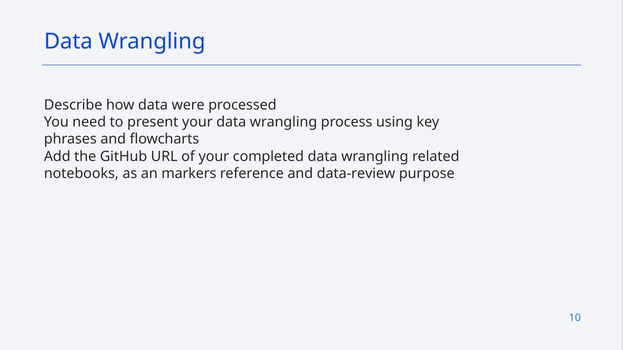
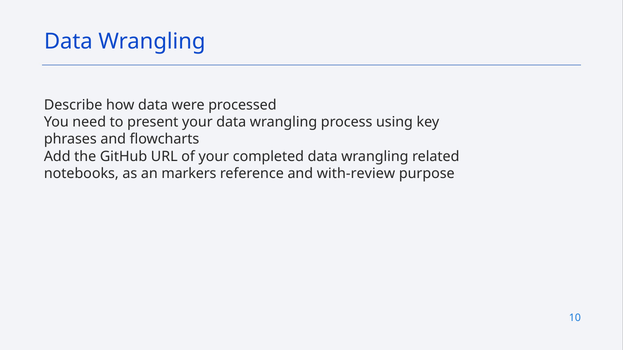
data-review: data-review -> with-review
